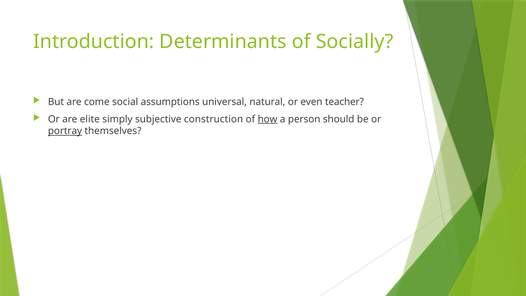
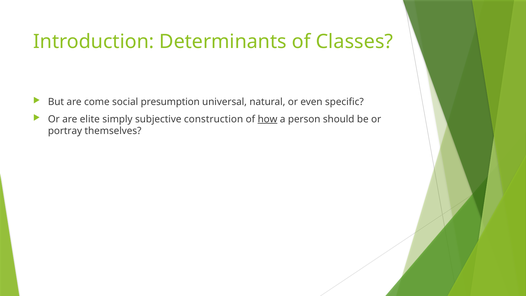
Socially: Socially -> Classes
assumptions: assumptions -> presumption
teacher: teacher -> specific
portray underline: present -> none
